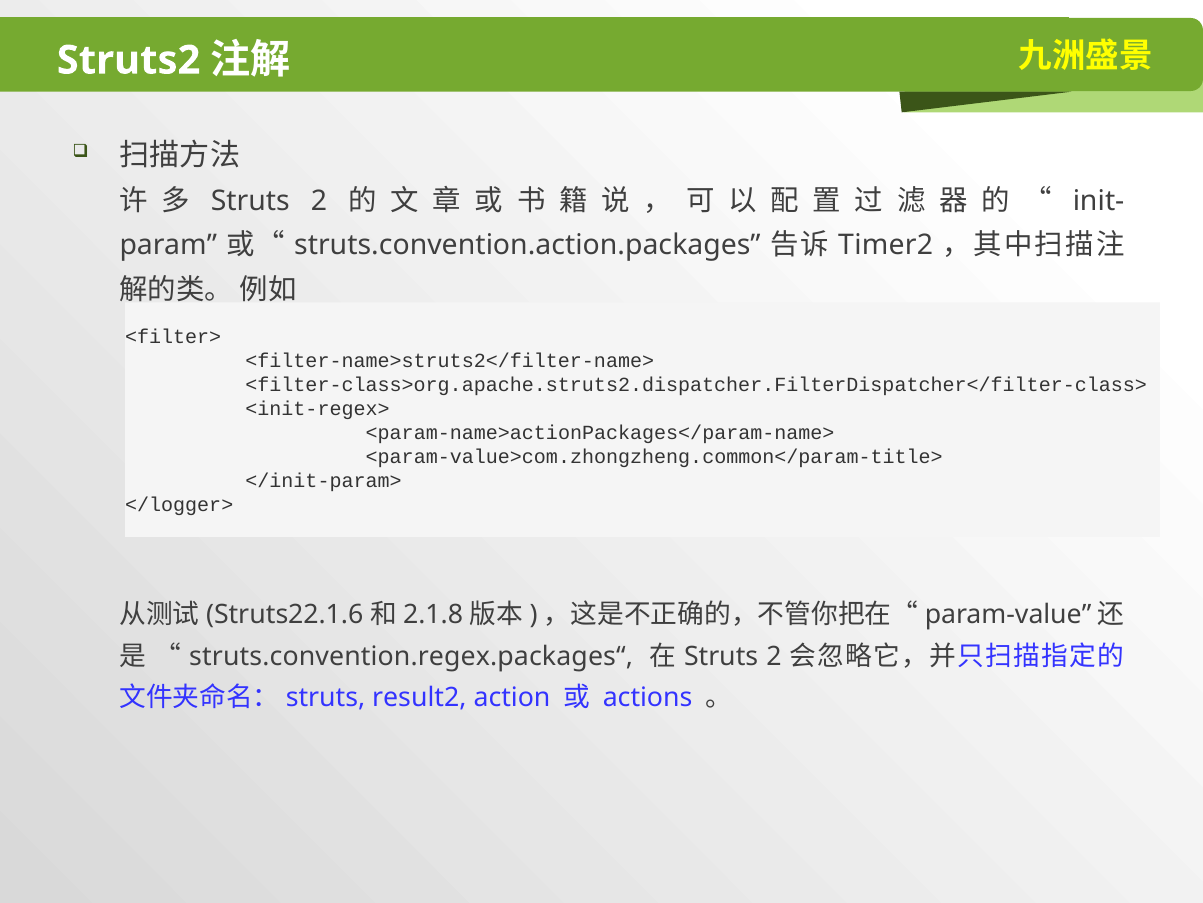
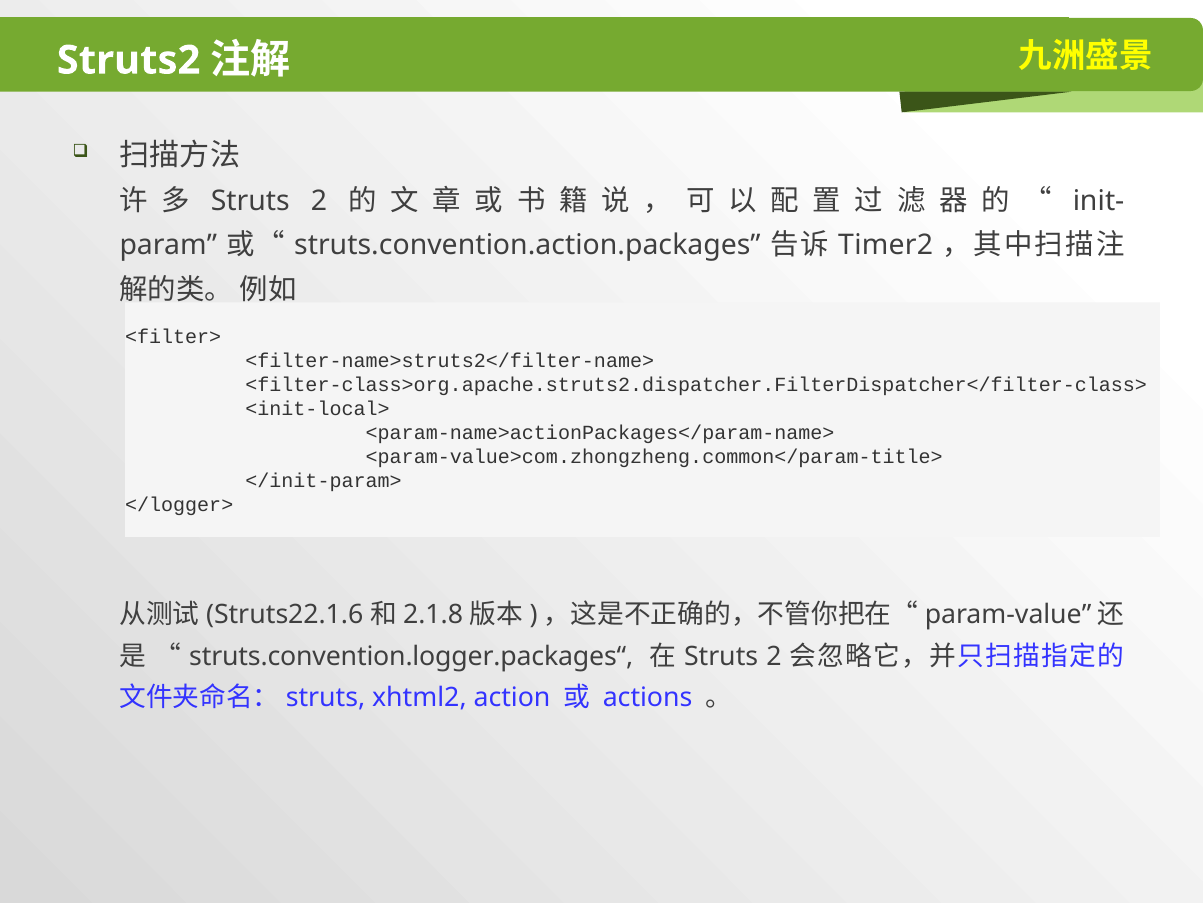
<init-regex>: <init-regex> -> <init-local>
struts.convention.regex.packages“: struts.convention.regex.packages“ -> struts.convention.logger.packages“
result2: result2 -> xhtml2
